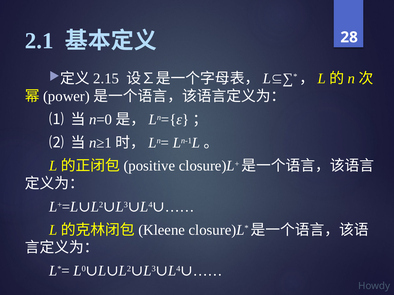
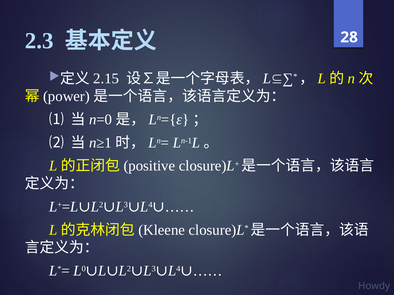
2.1: 2.1 -> 2.3
